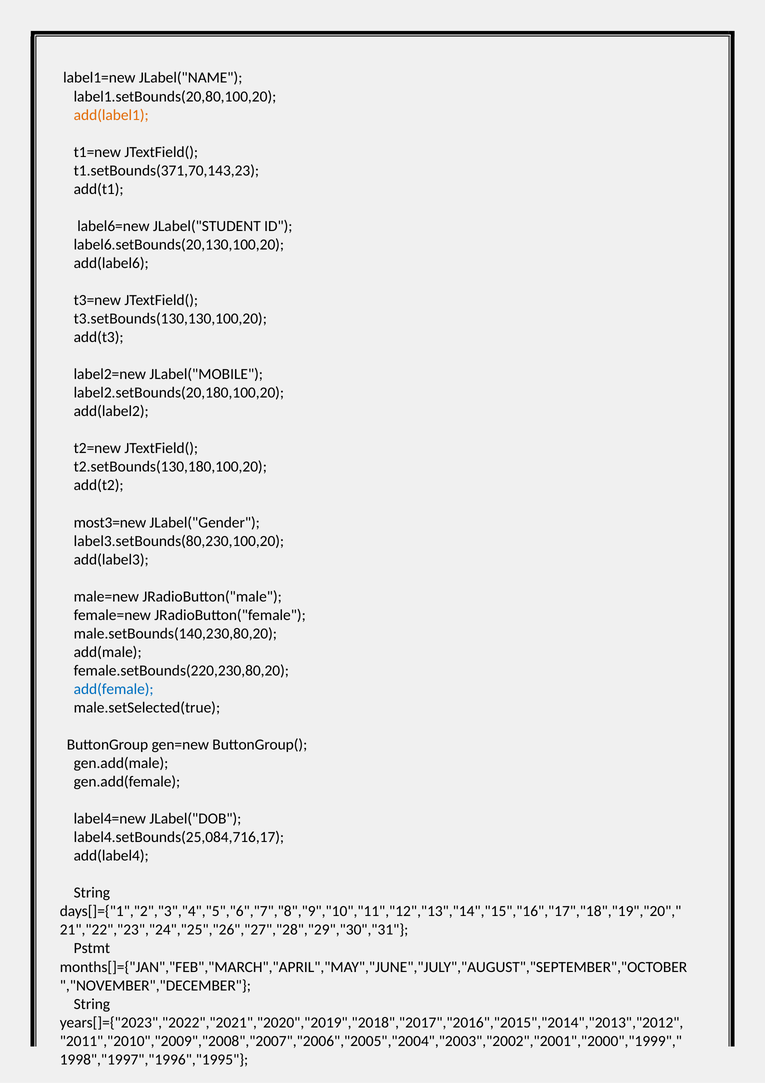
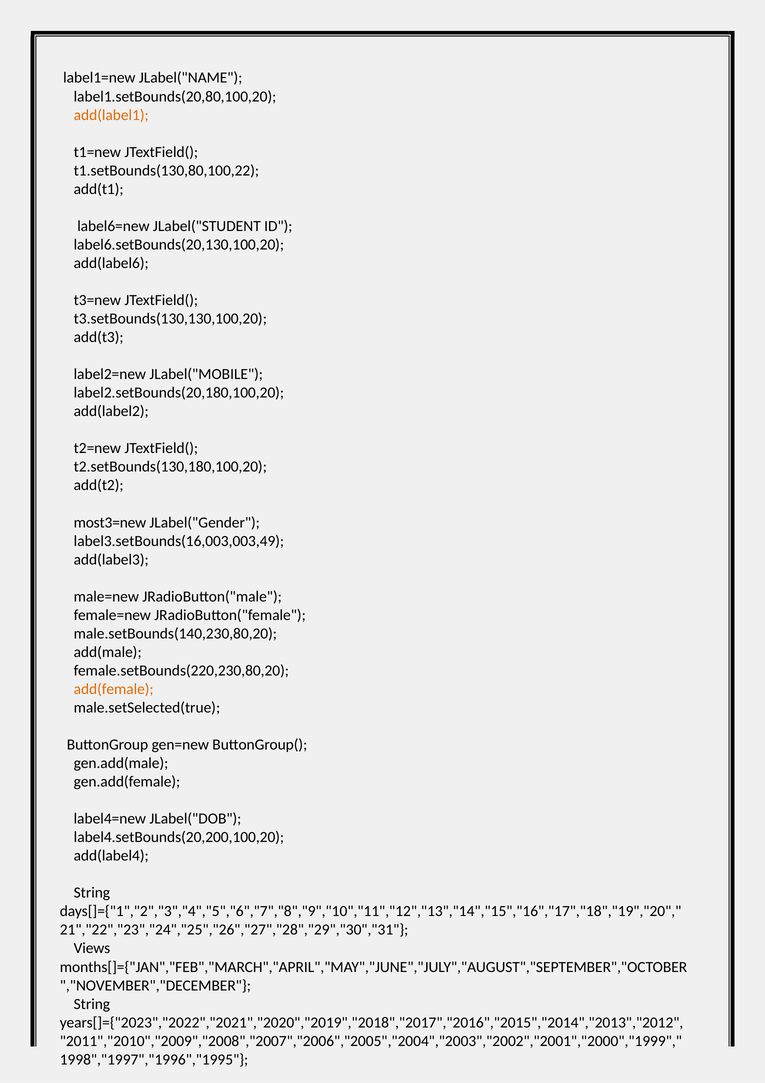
t1.setBounds(371,70,143,23: t1.setBounds(371,70,143,23 -> t1.setBounds(130,80,100,22
label3.setBounds(80,230,100,20: label3.setBounds(80,230,100,20 -> label3.setBounds(16,003,003,49
add(female colour: blue -> orange
label4.setBounds(25,084,716,17: label4.setBounds(25,084,716,17 -> label4.setBounds(20,200,100,20
Pstmt: Pstmt -> Views
